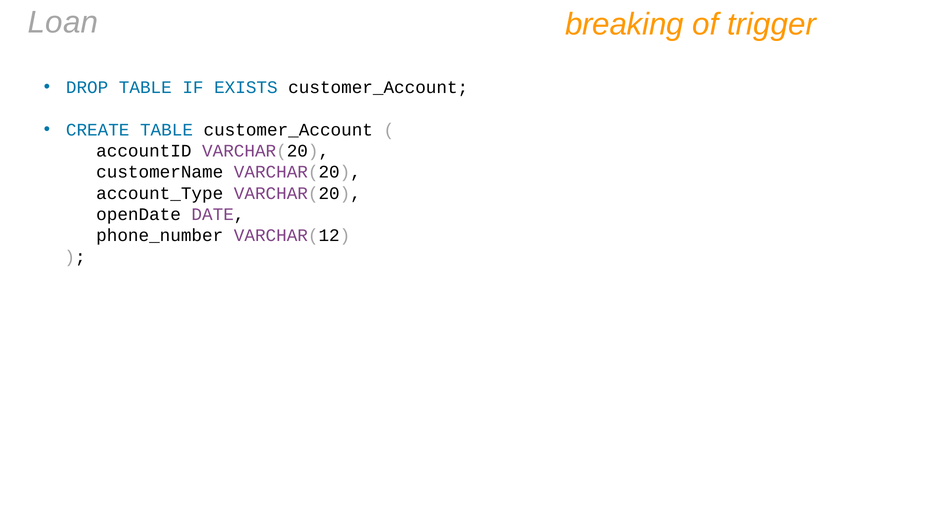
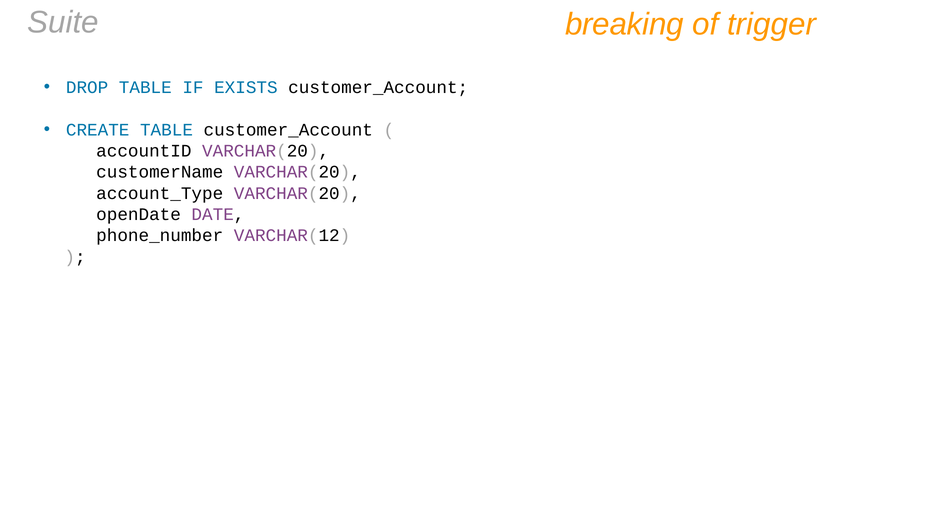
Loan: Loan -> Suite
